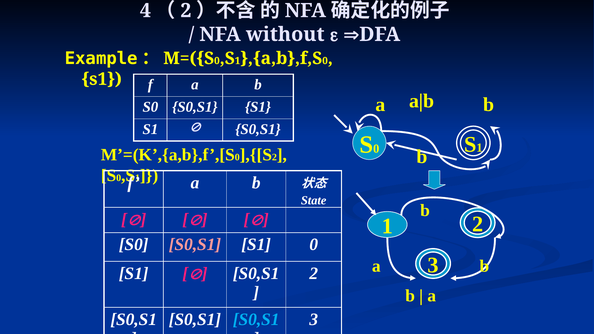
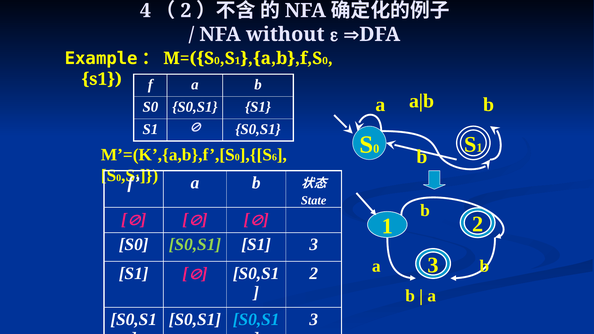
2 at (274, 157): 2 -> 6
S0,S1 at (195, 245) colour: pink -> light green
S1 0: 0 -> 3
